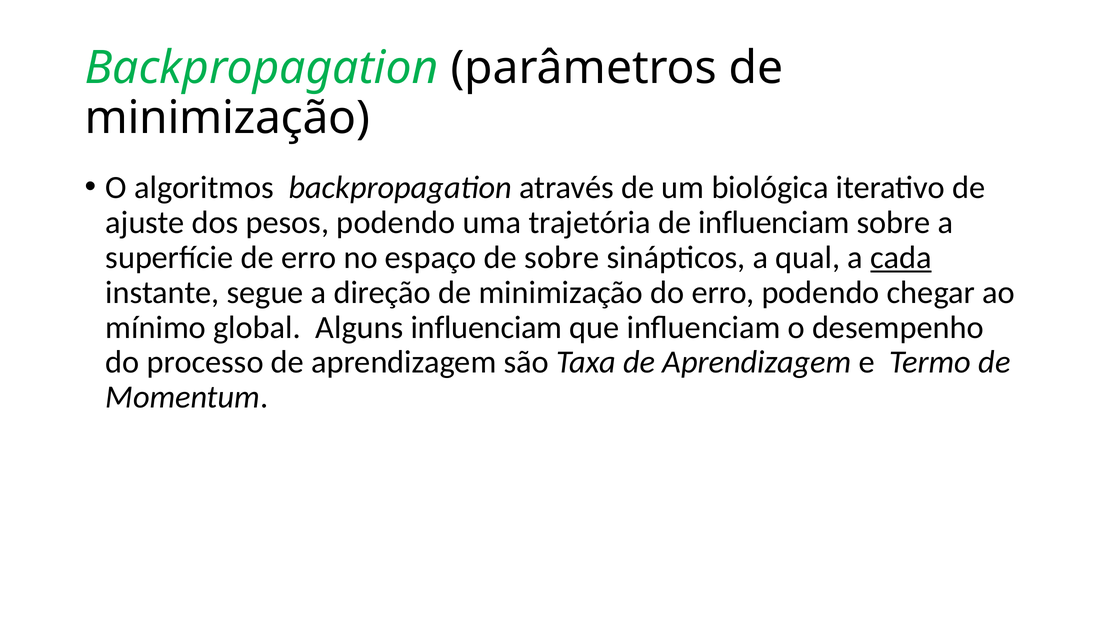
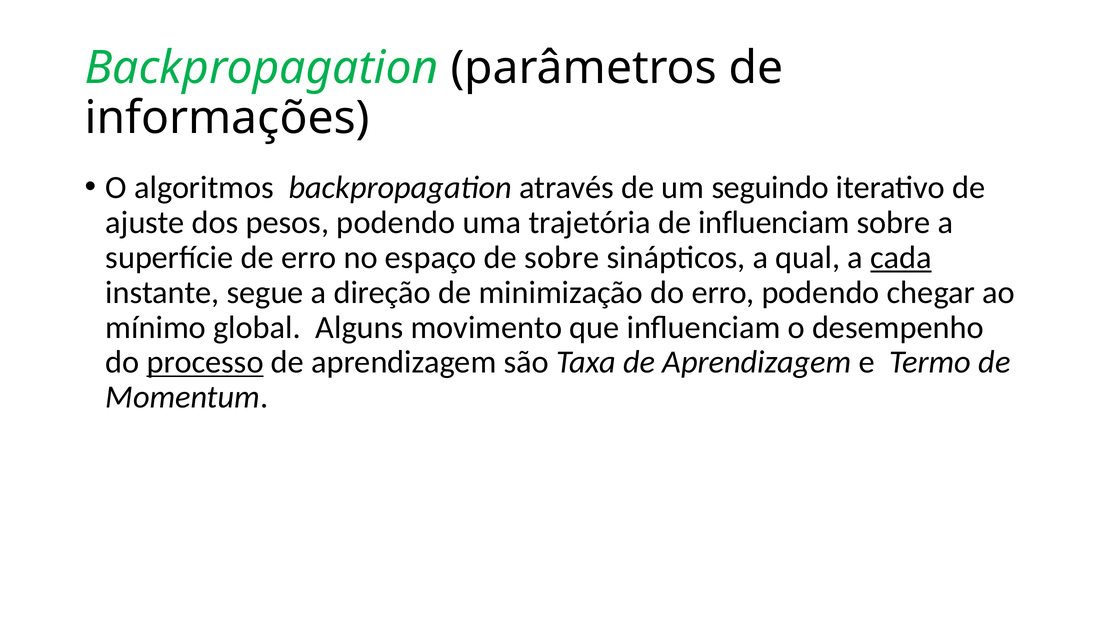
minimização at (227, 118): minimização -> informações
biológica: biológica -> seguindo
Alguns influenciam: influenciam -> movimento
processo underline: none -> present
